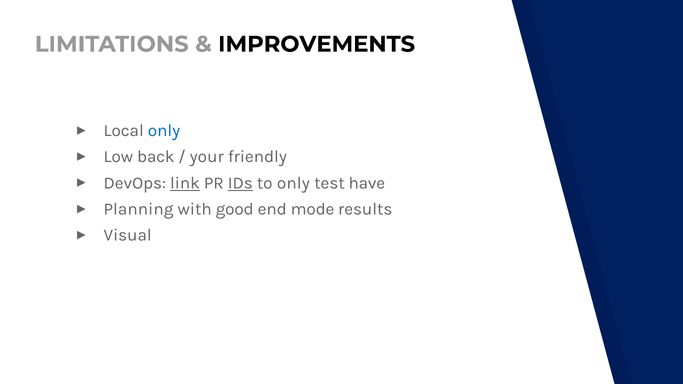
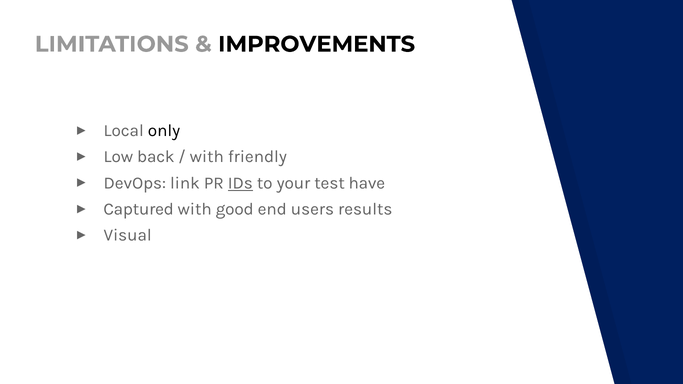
only at (164, 131) colour: blue -> black
your at (207, 157): your -> with
link underline: present -> none
to only: only -> your
Planning: Planning -> Captured
mode: mode -> users
